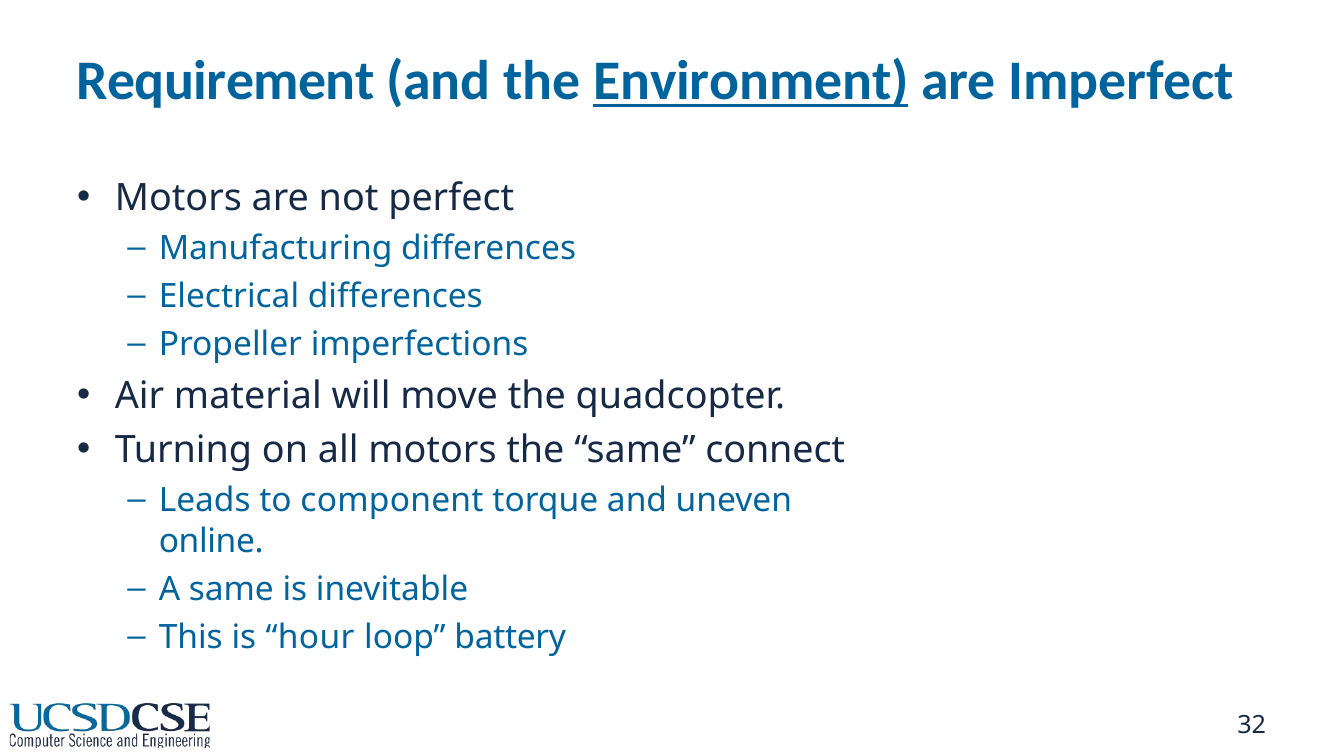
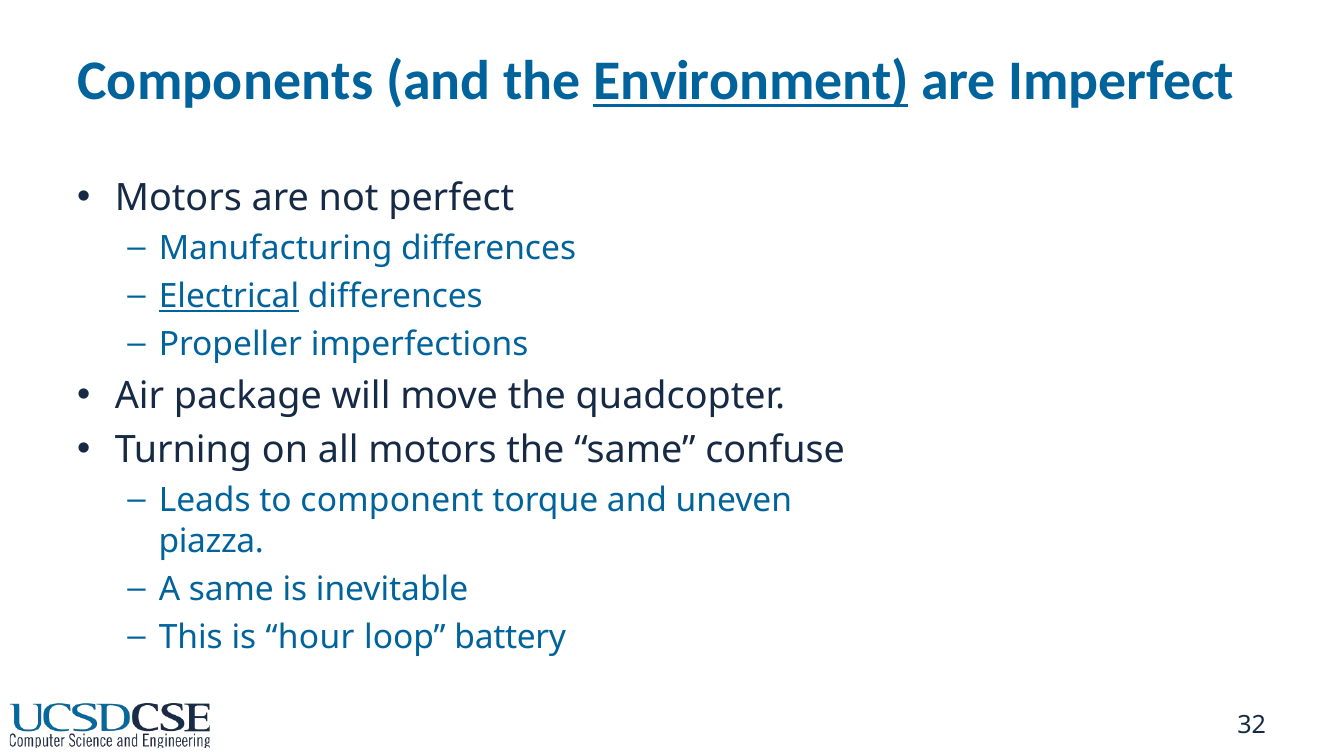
Requirement: Requirement -> Components
Electrical underline: none -> present
material: material -> package
connect: connect -> confuse
online: online -> piazza
